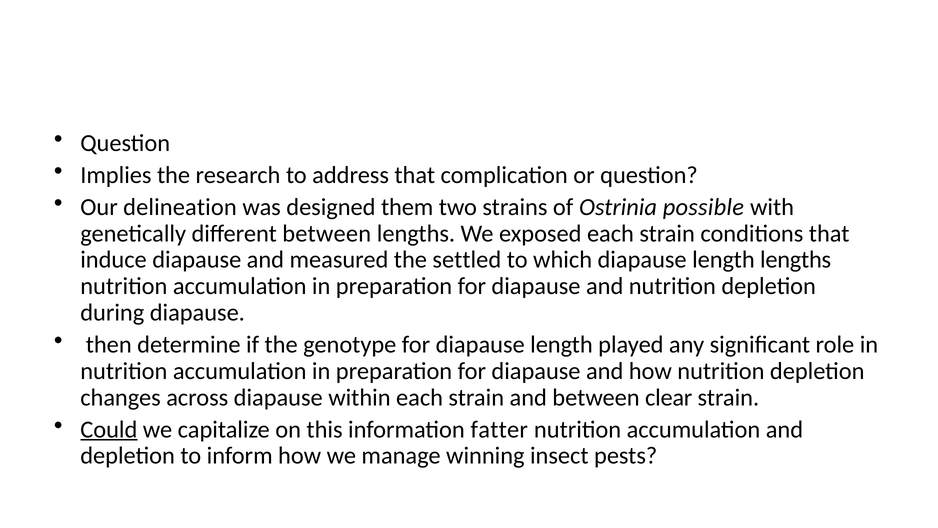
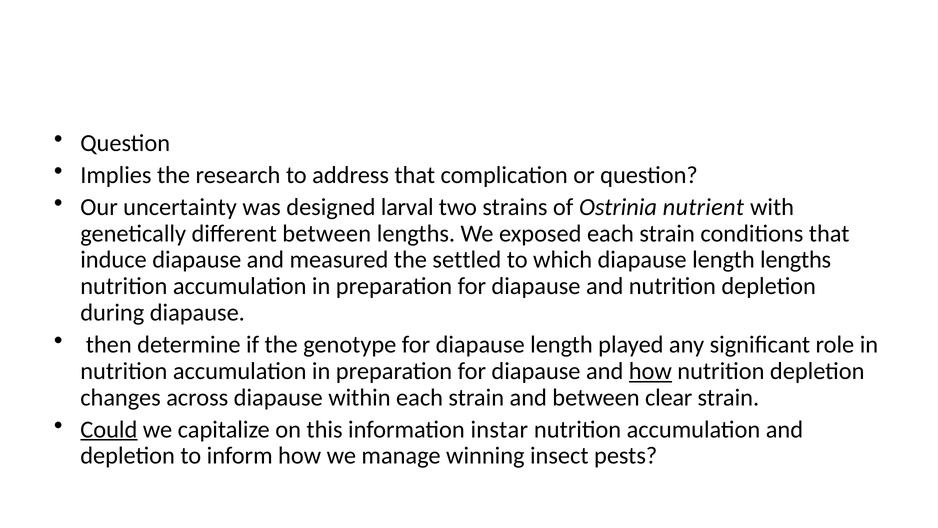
delineation: delineation -> uncertainty
them: them -> larval
possible: possible -> nutrient
how at (650, 371) underline: none -> present
fatter: fatter -> instar
